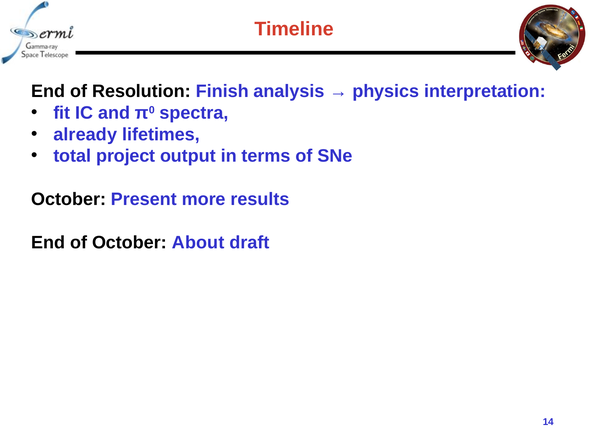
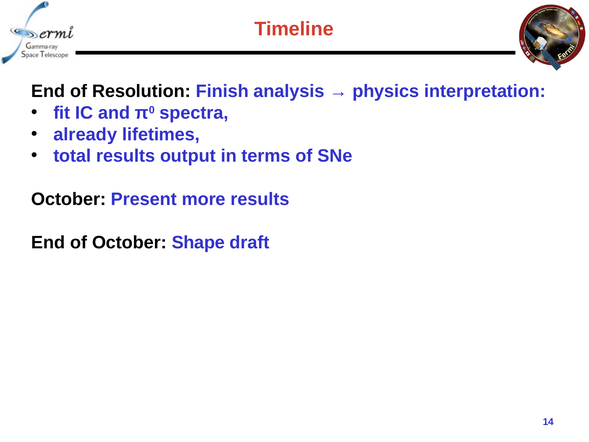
total project: project -> results
About: About -> Shape
